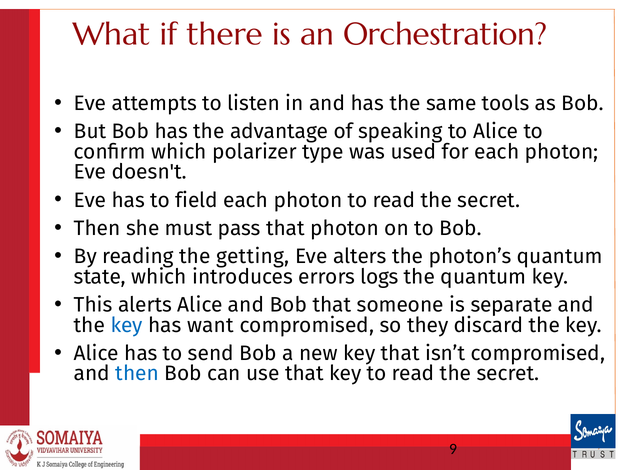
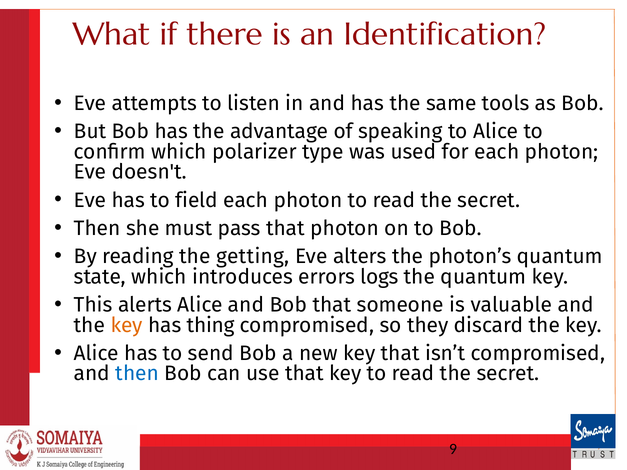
Orchestration: Orchestration -> Identification
separate: separate -> valuable
key at (127, 325) colour: blue -> orange
want: want -> thing
